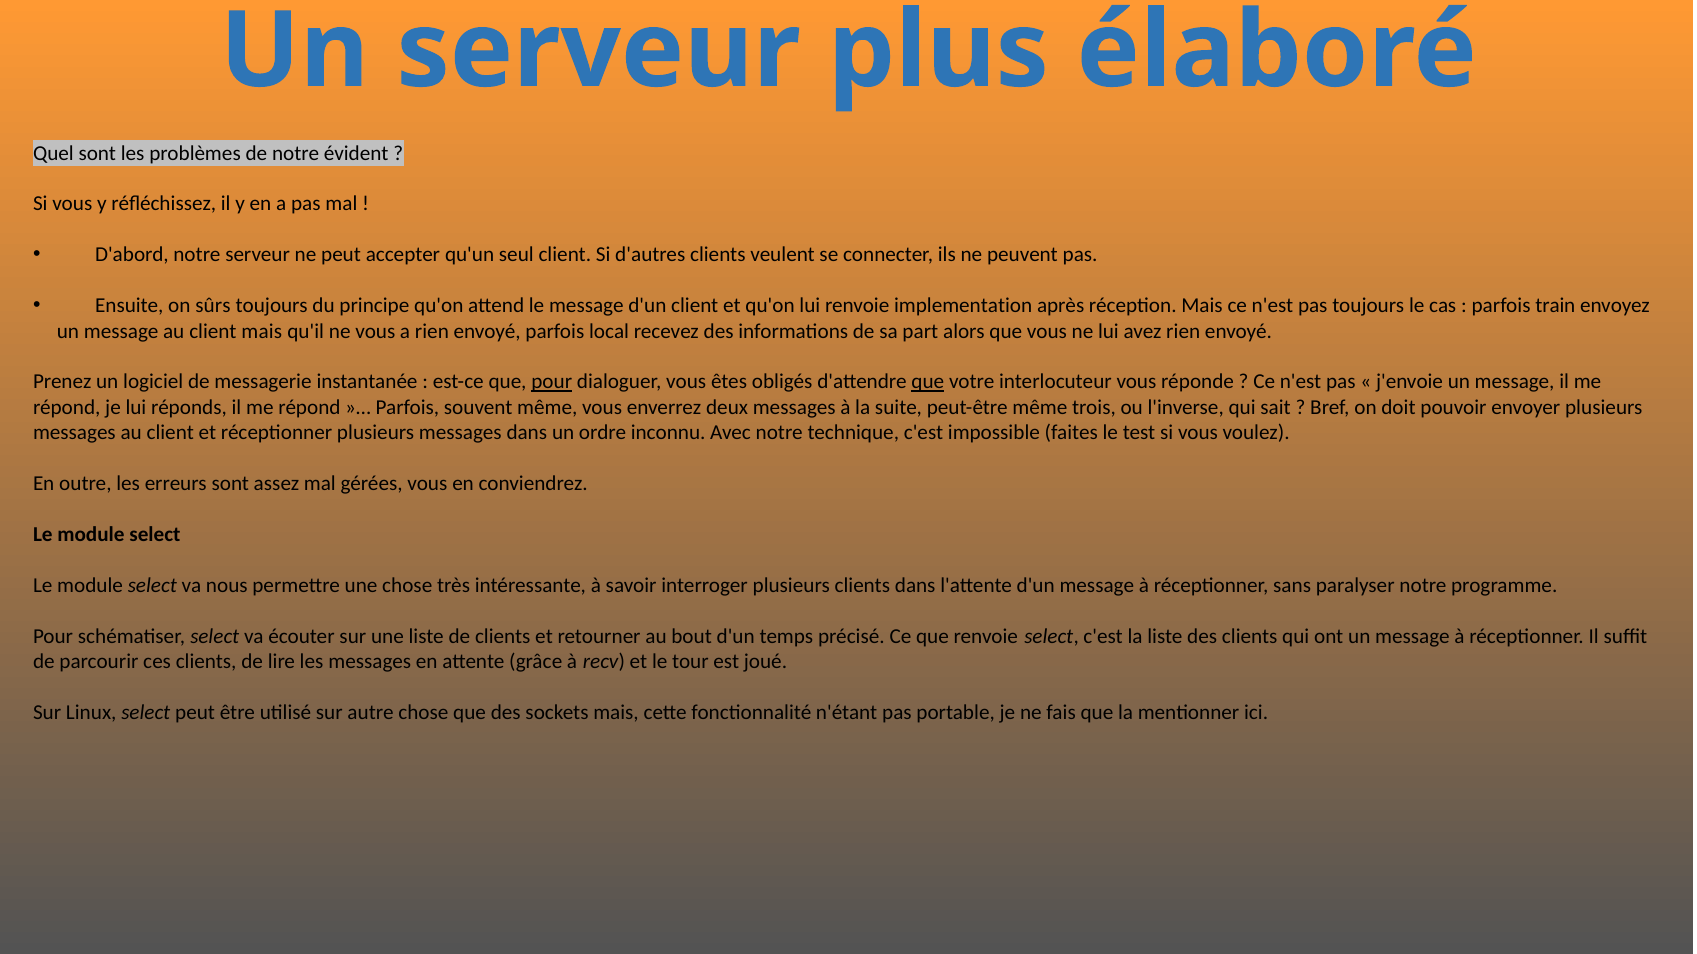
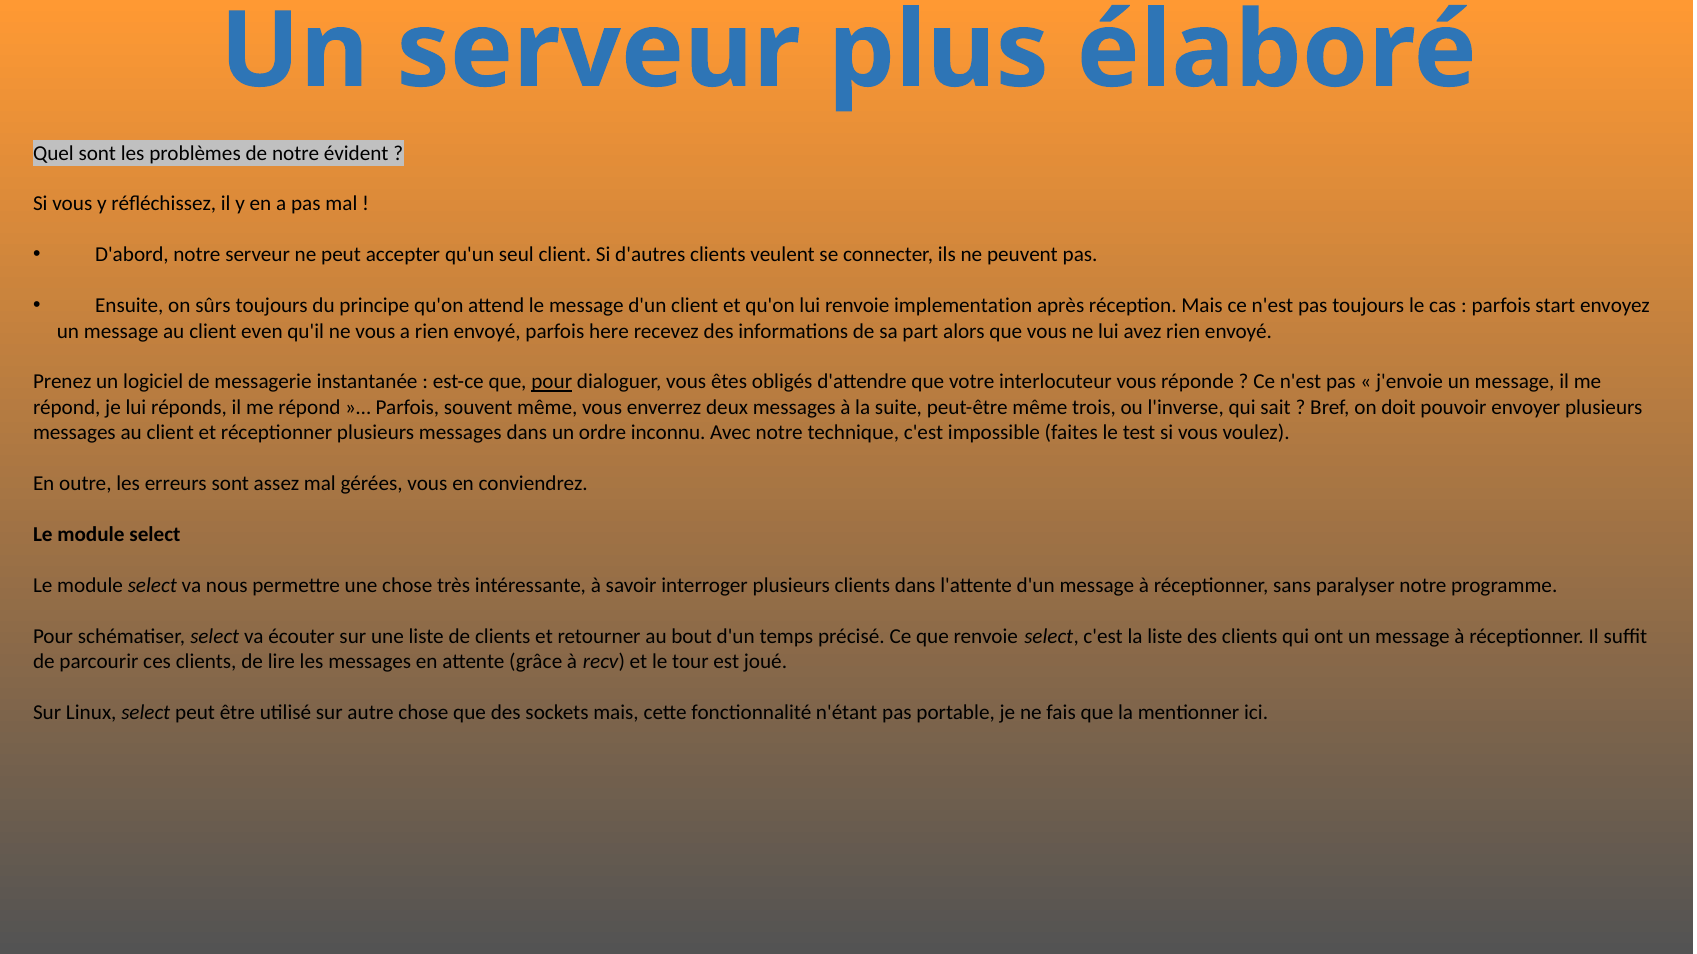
train: train -> start
client mais: mais -> even
local: local -> here
que at (928, 382) underline: present -> none
